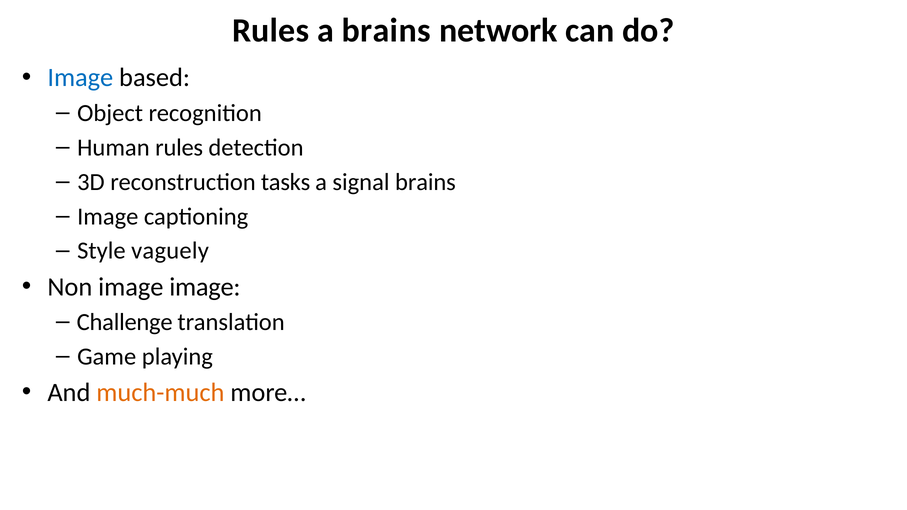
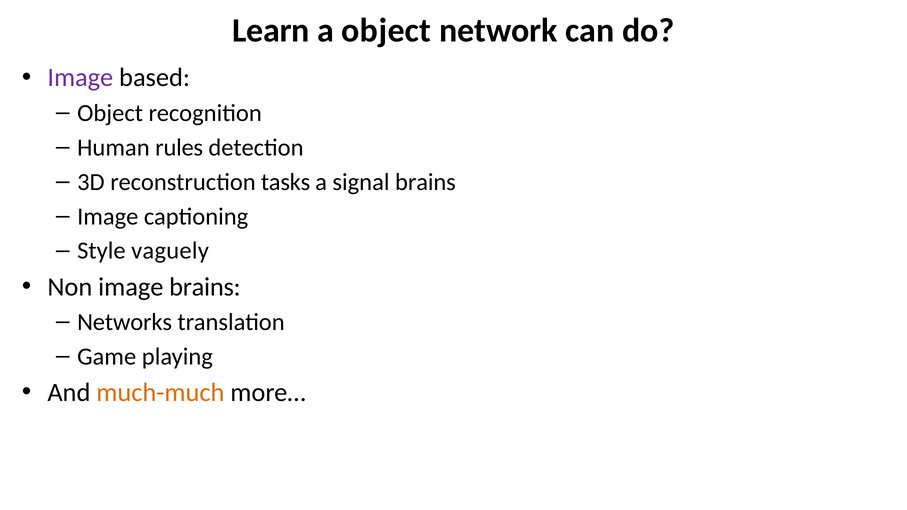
Rules at (271, 31): Rules -> Learn
a brains: brains -> object
Image at (80, 78) colour: blue -> purple
image image: image -> brains
Challenge: Challenge -> Networks
